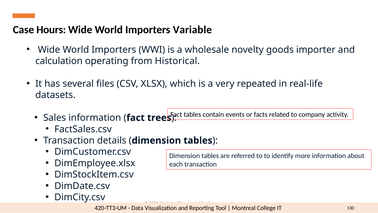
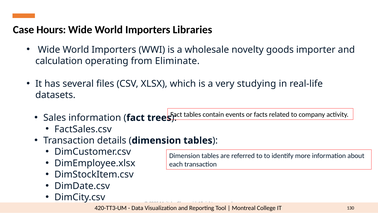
Variable: Variable -> Libraries
Historical: Historical -> Eliminate
repeated: repeated -> studying
